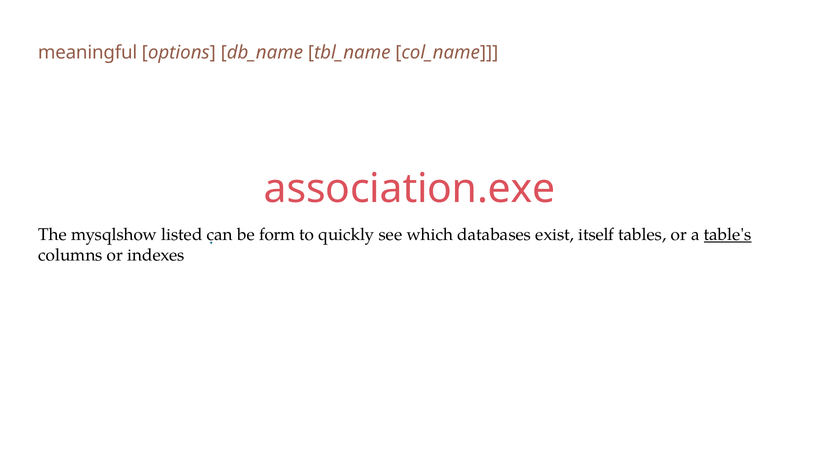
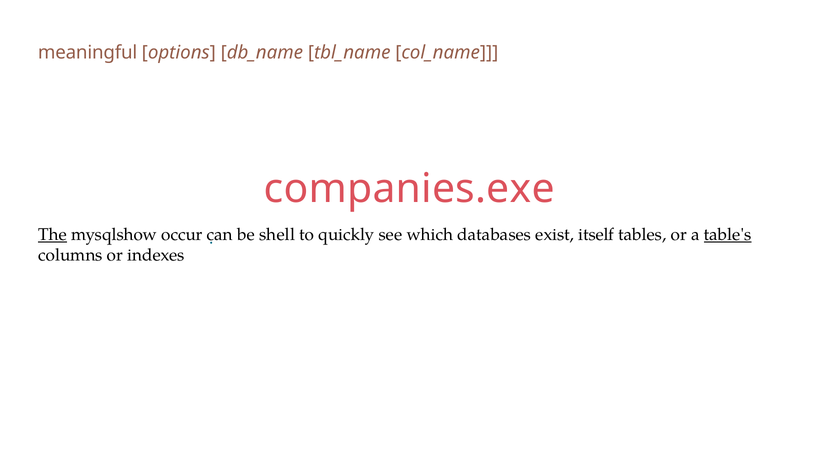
association.exe: association.exe -> companies.exe
The underline: none -> present
listed: listed -> occur
form: form -> shell
